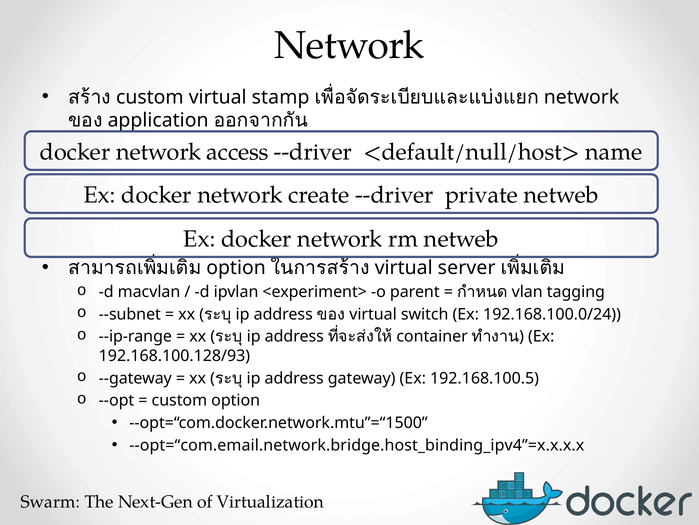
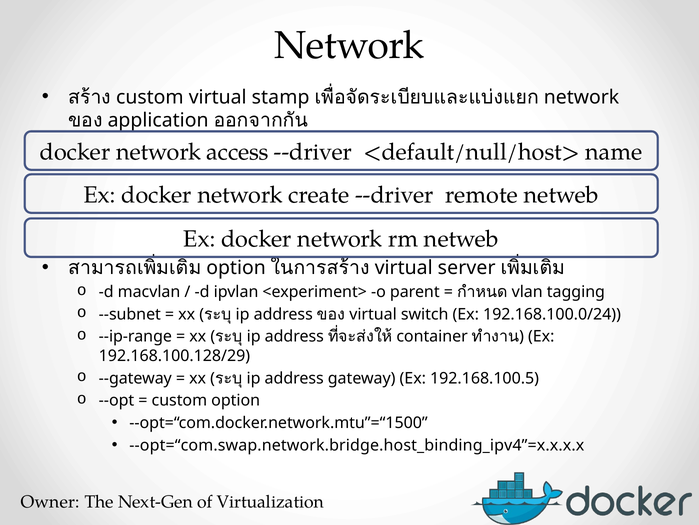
private: private -> remote
192.168.100.128/93: 192.168.100.128/93 -> 192.168.100.128/29
--opt=“com.email.network.bridge.host_binding_ipv4”=x.x.x.x: --opt=“com.email.network.bridge.host_binding_ipv4”=x.x.x.x -> --opt=“com.swap.network.bridge.host_binding_ipv4”=x.x.x.x
Swarm: Swarm -> Owner
